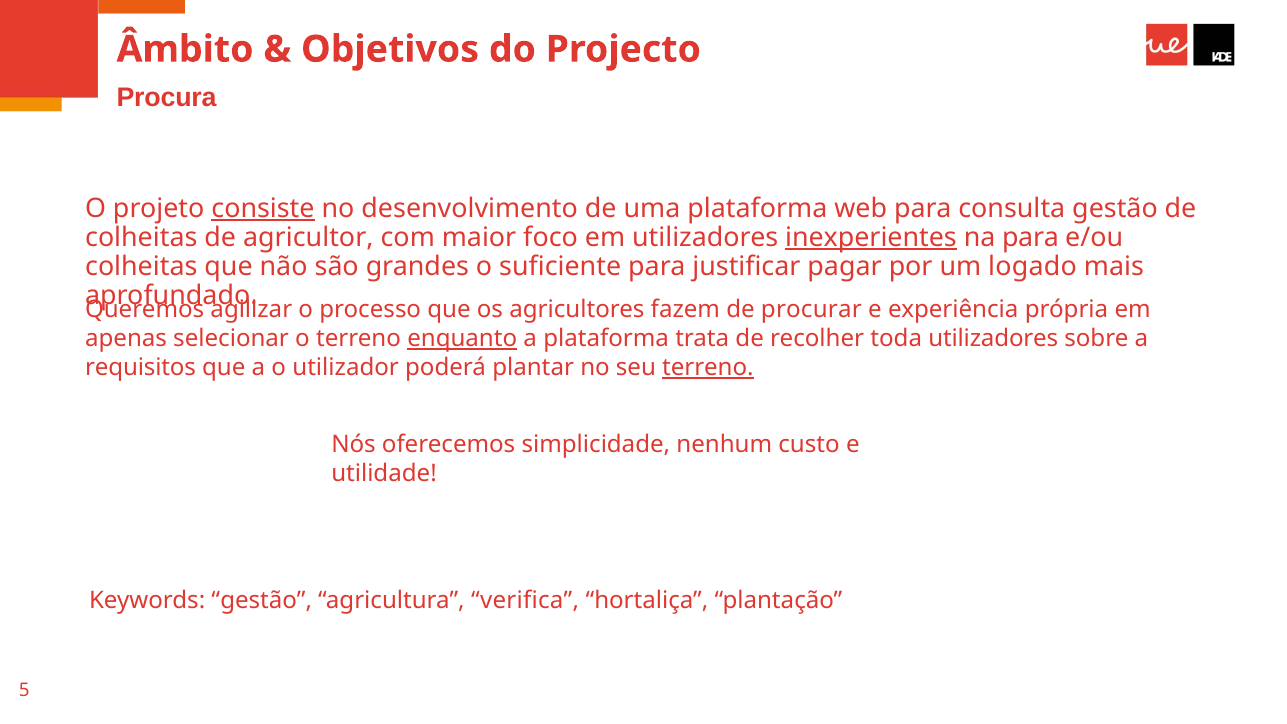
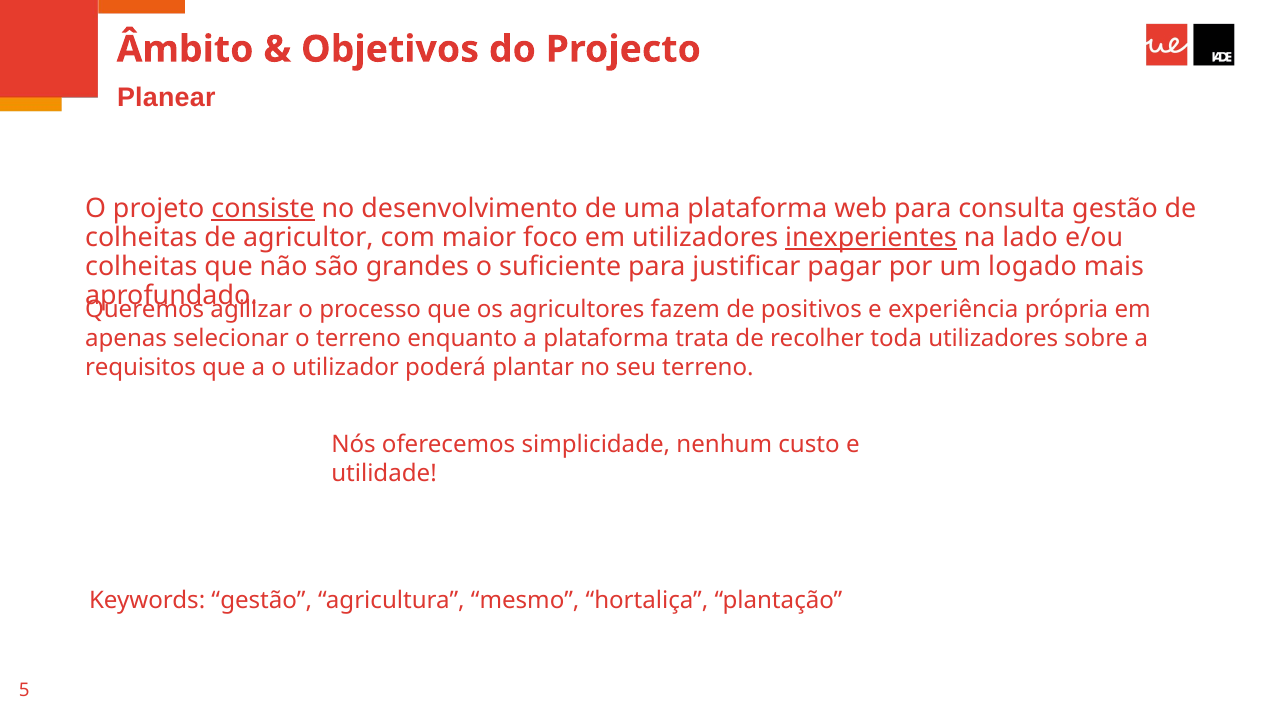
Procura: Procura -> Planear
na para: para -> lado
procurar: procurar -> positivos
enquanto underline: present -> none
terreno at (708, 367) underline: present -> none
verifica: verifica -> mesmo
